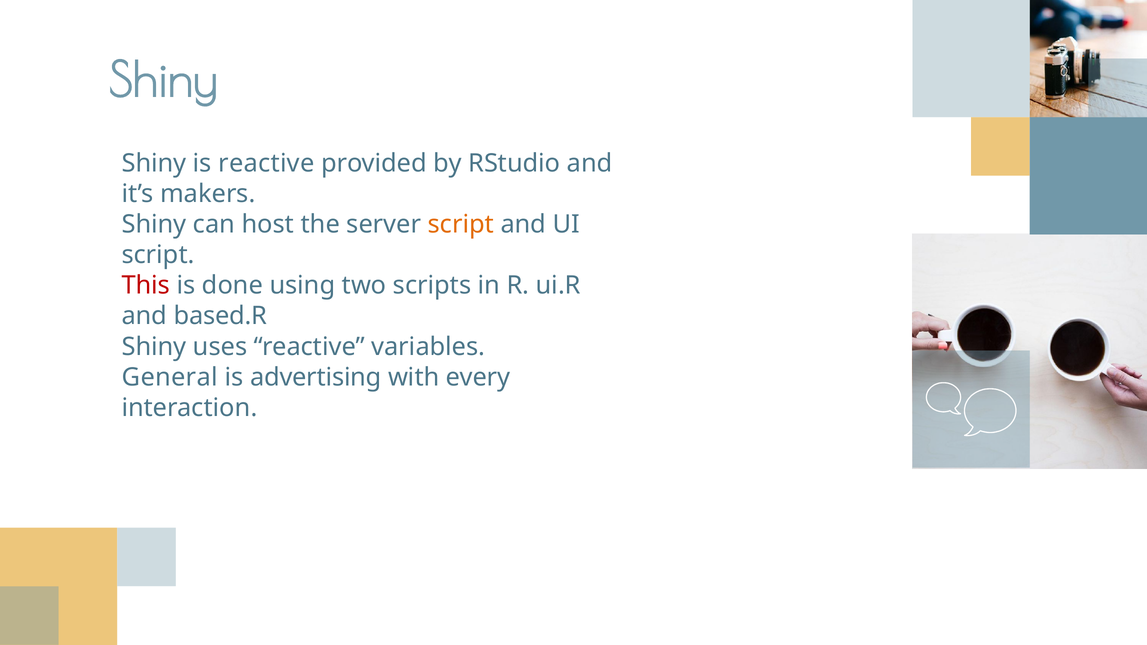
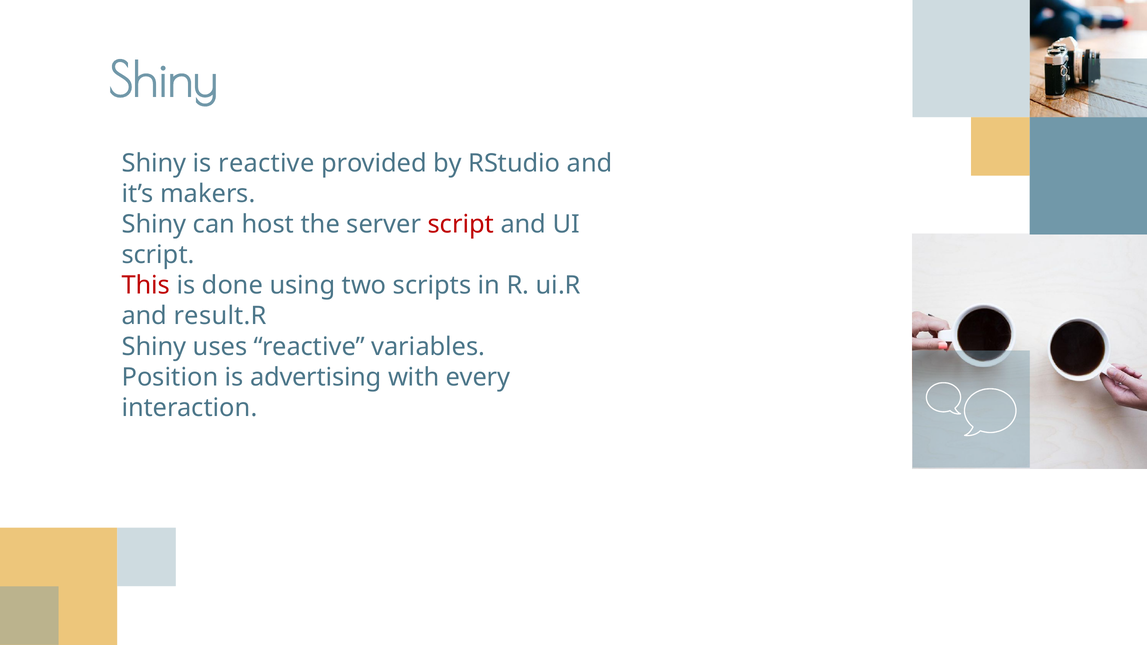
script at (461, 224) colour: orange -> red
based.R: based.R -> result.R
General: General -> Position
